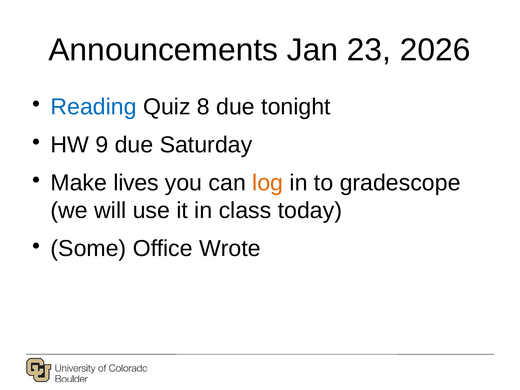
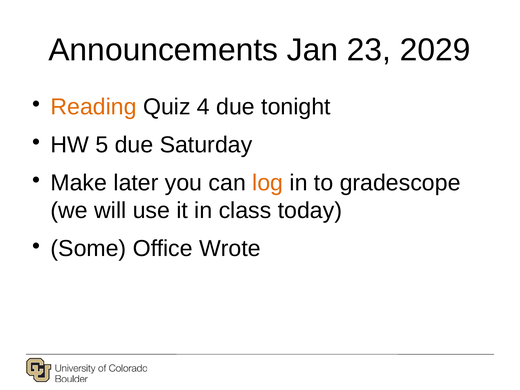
2026: 2026 -> 2029
Reading colour: blue -> orange
8: 8 -> 4
9: 9 -> 5
lives: lives -> later
